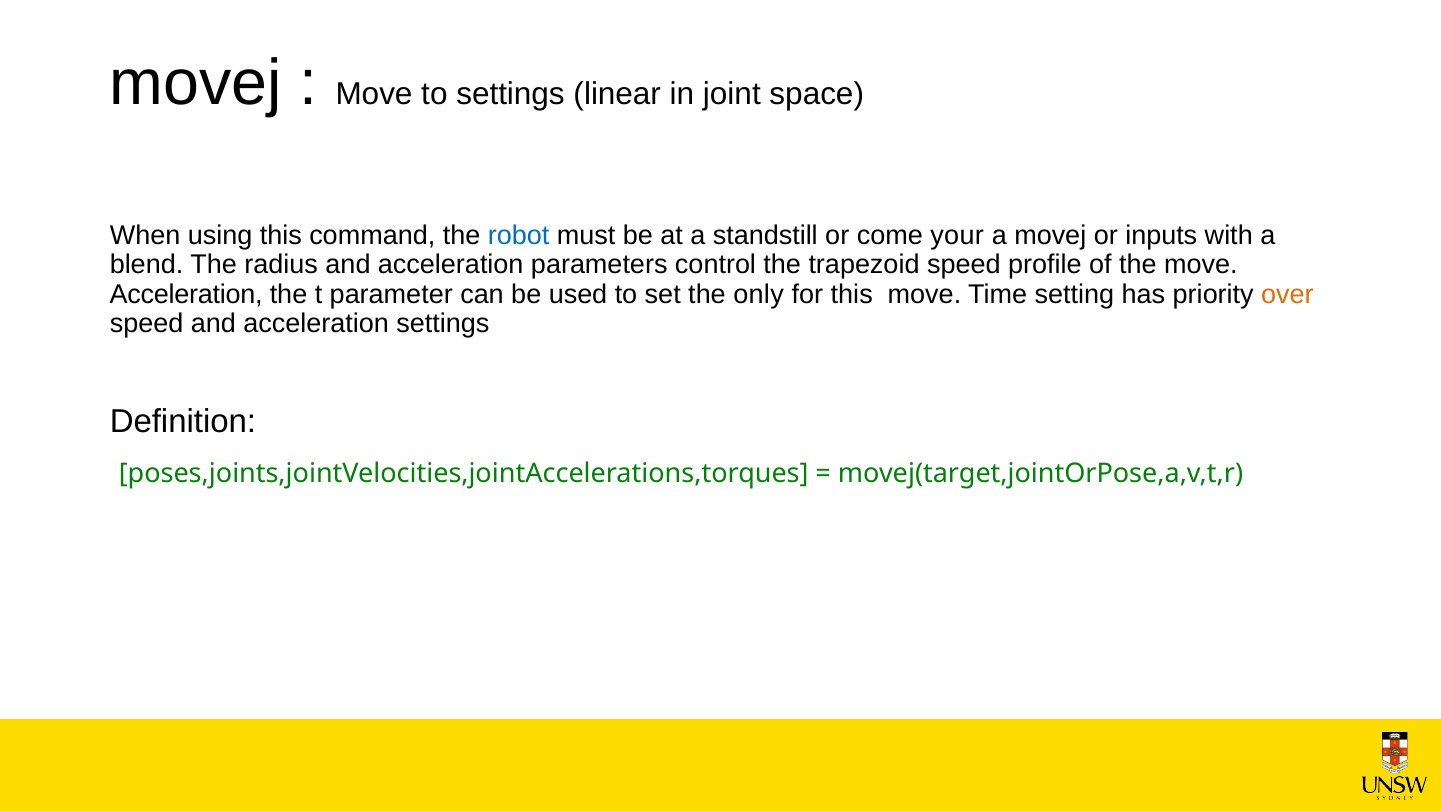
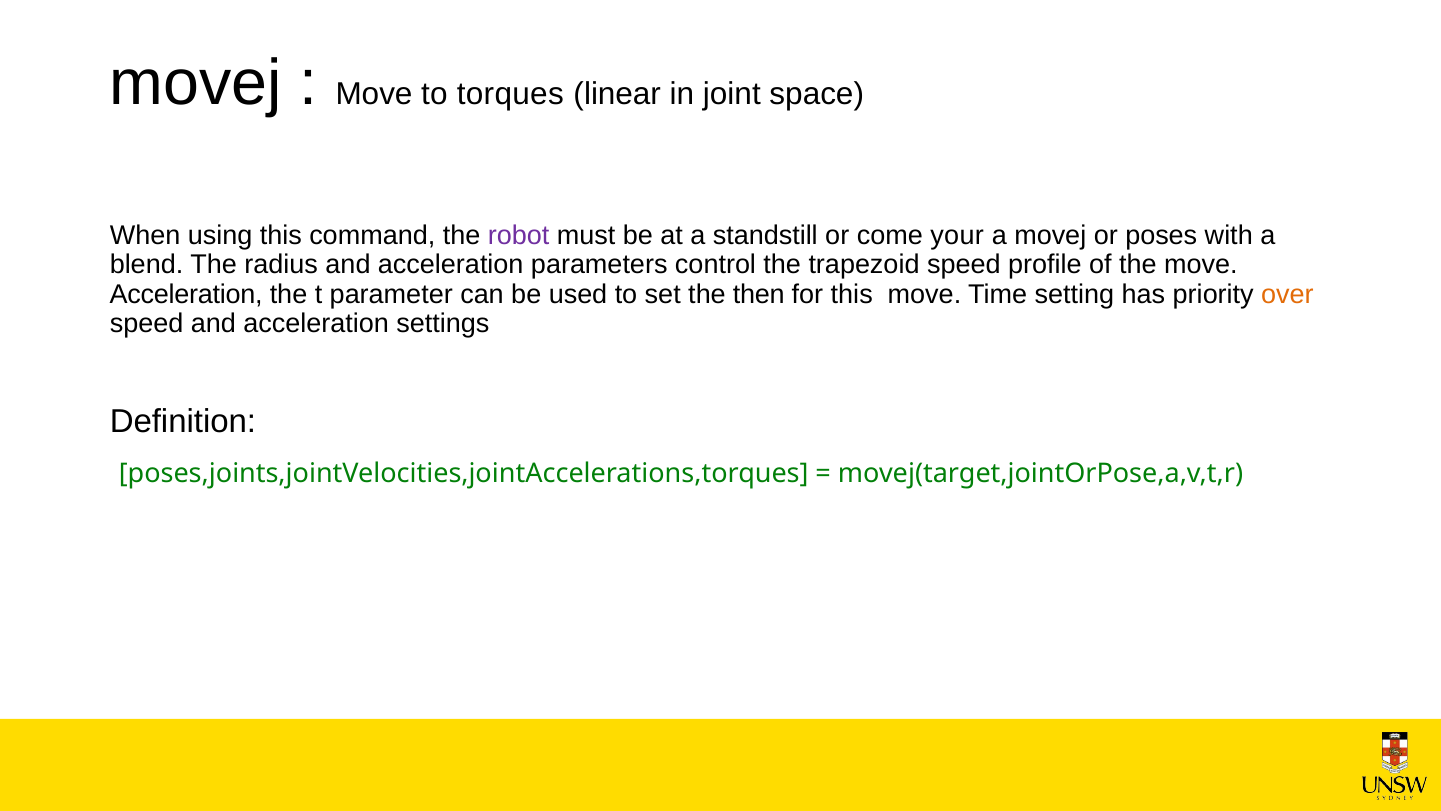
to settings: settings -> torques
robot colour: blue -> purple
inputs: inputs -> poses
only: only -> then
